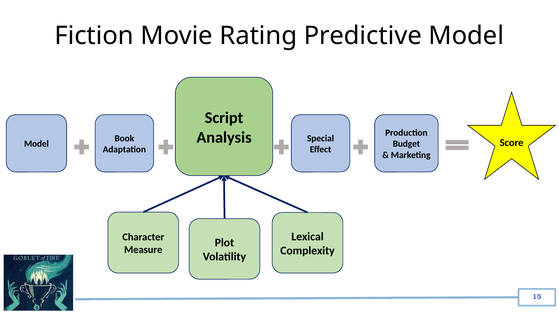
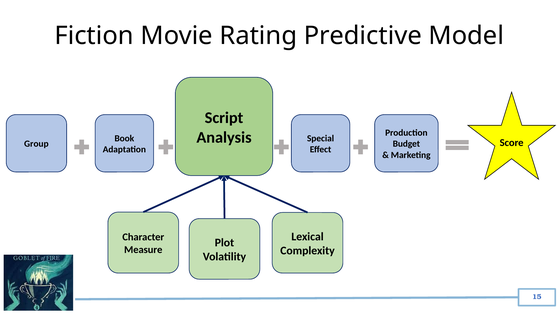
Model at (36, 144): Model -> Group
